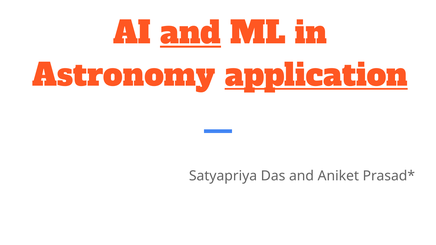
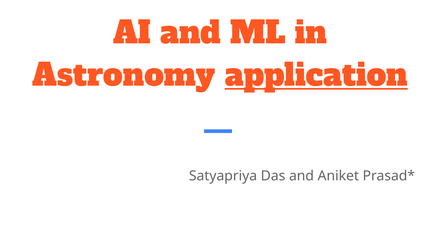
and at (191, 33) underline: present -> none
